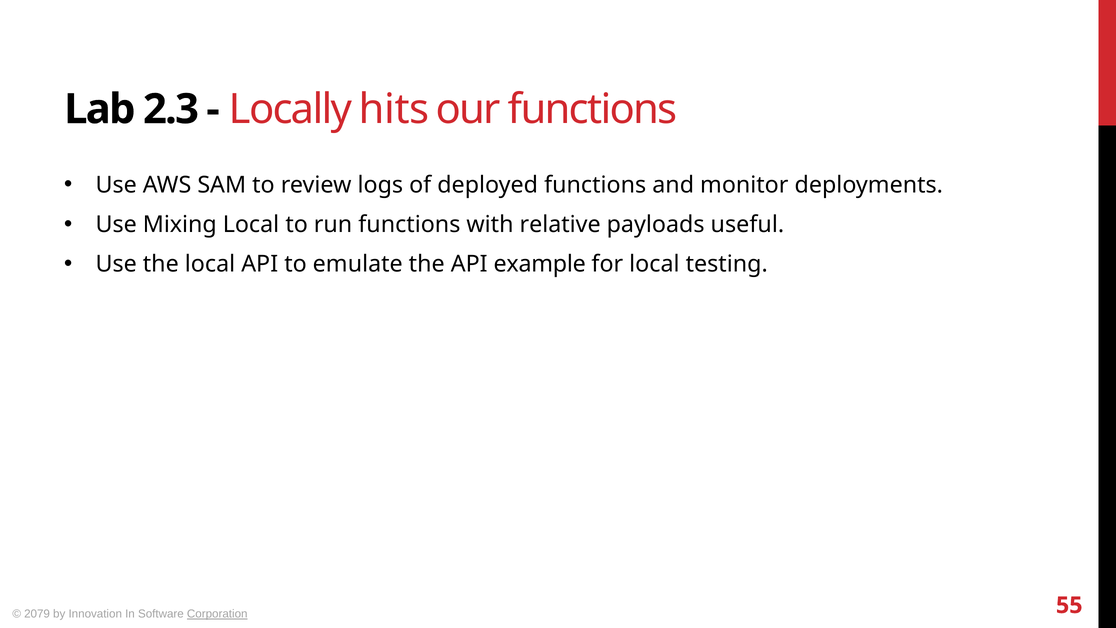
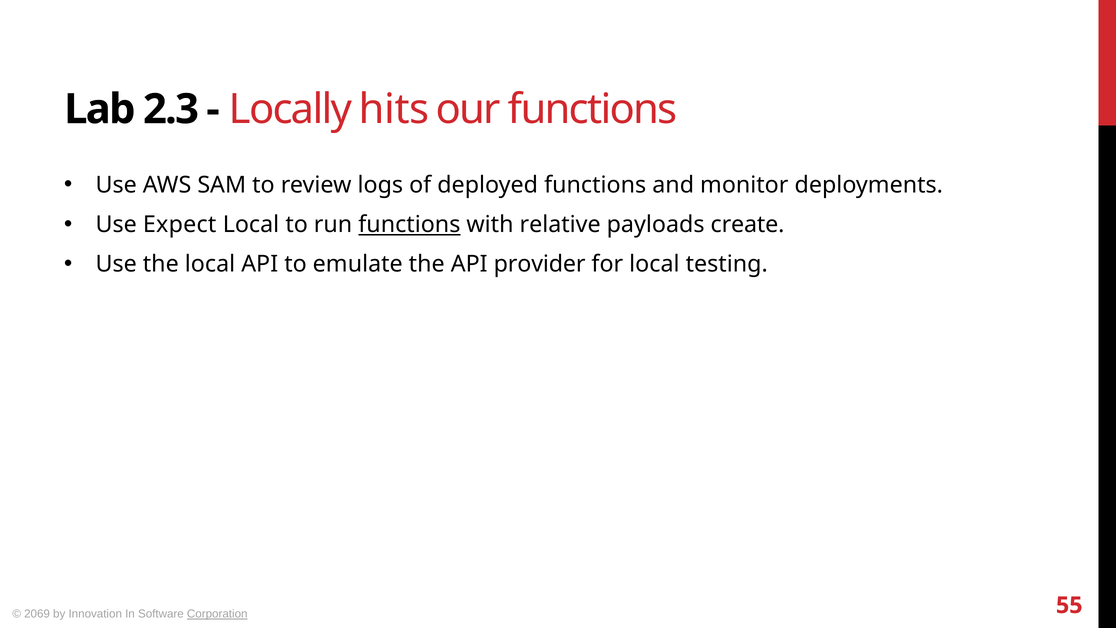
Mixing: Mixing -> Expect
functions at (409, 225) underline: none -> present
useful: useful -> create
example: example -> provider
2079: 2079 -> 2069
